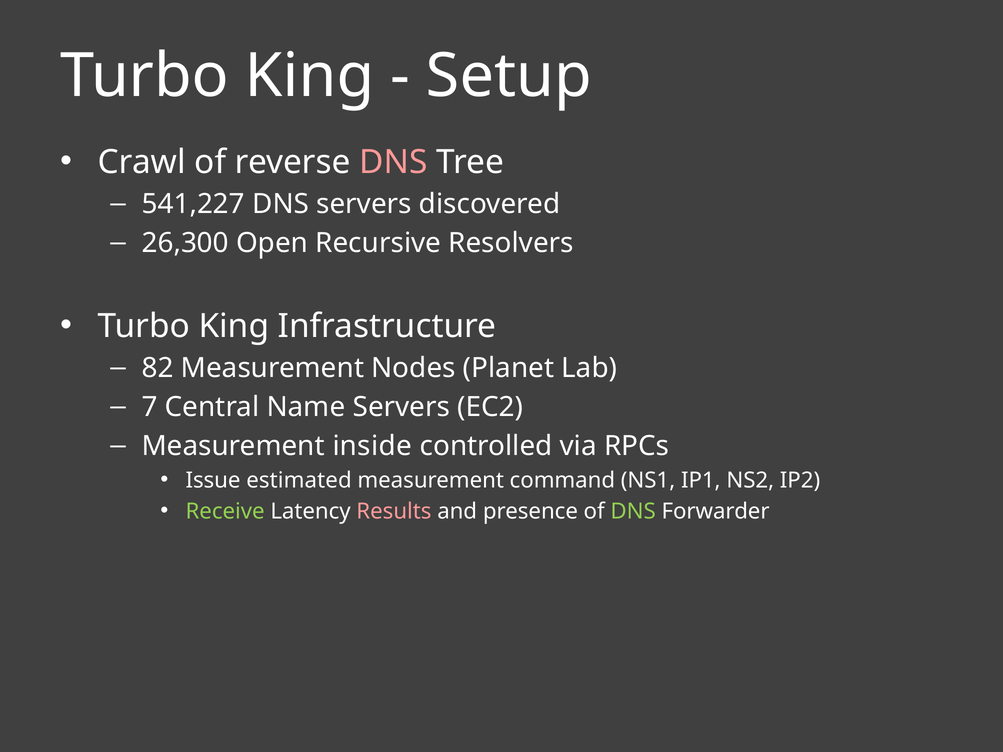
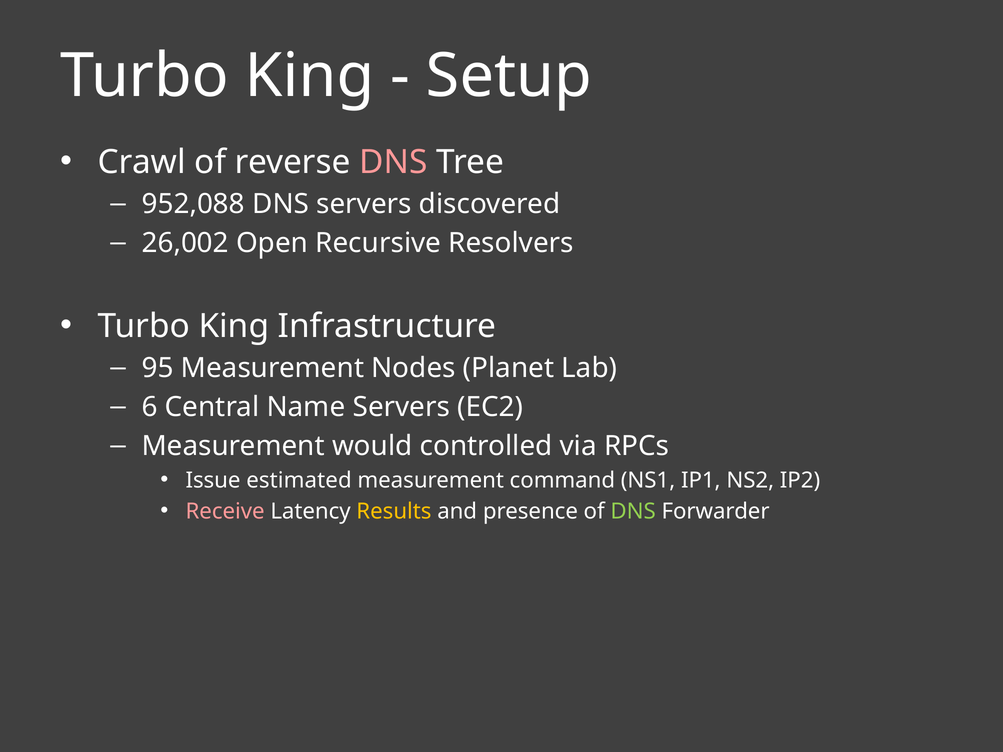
541,227: 541,227 -> 952,088
26,300: 26,300 -> 26,002
82: 82 -> 95
7: 7 -> 6
inside: inside -> would
Receive colour: light green -> pink
Results colour: pink -> yellow
